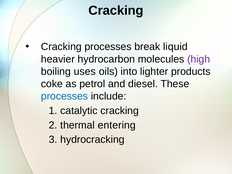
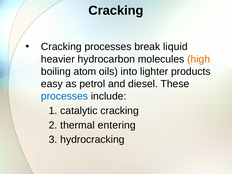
high colour: purple -> orange
uses: uses -> atom
coke: coke -> easy
